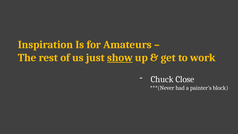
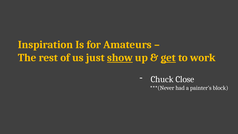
get underline: none -> present
